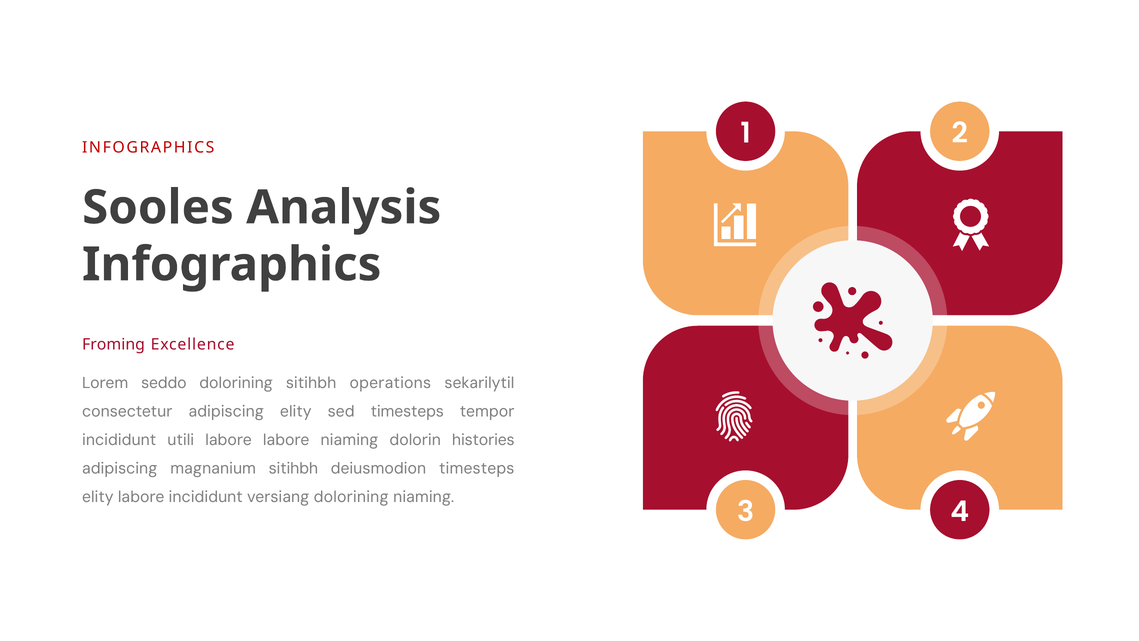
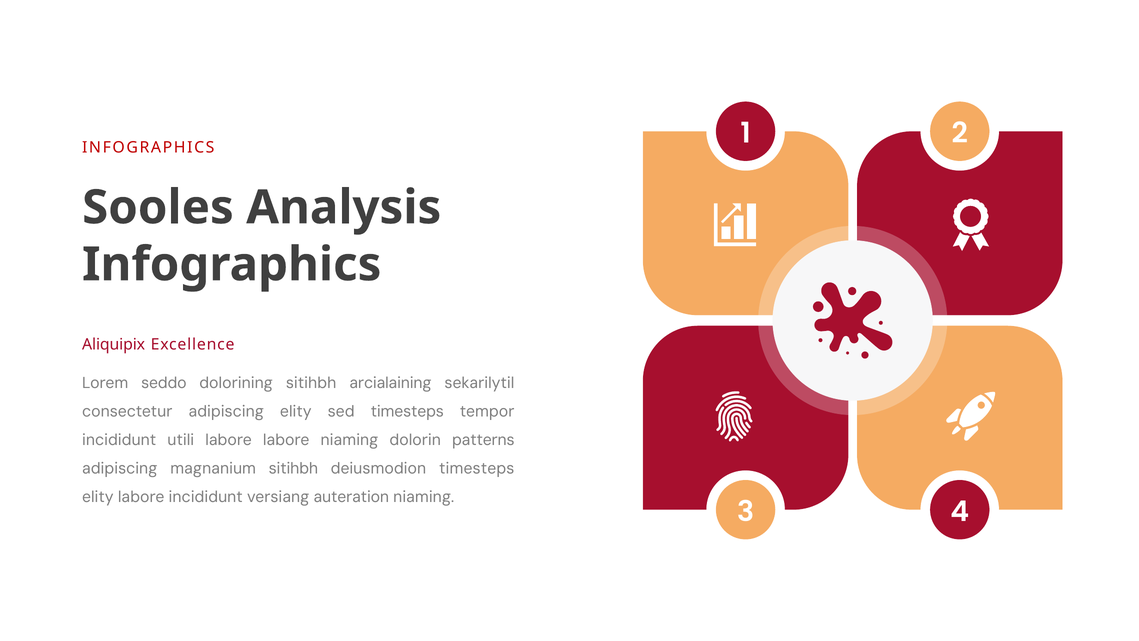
Froming: Froming -> Aliquipix
operations: operations -> arcialaining
histories: histories -> patterns
versiang dolorining: dolorining -> auteration
